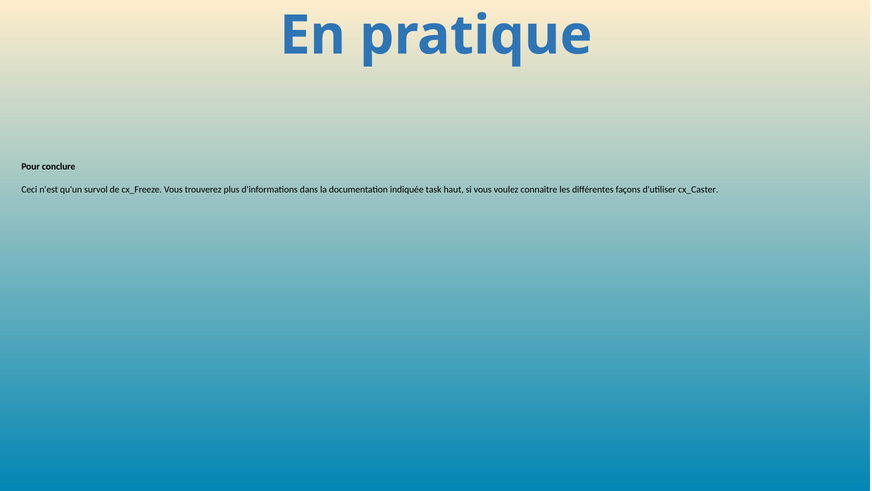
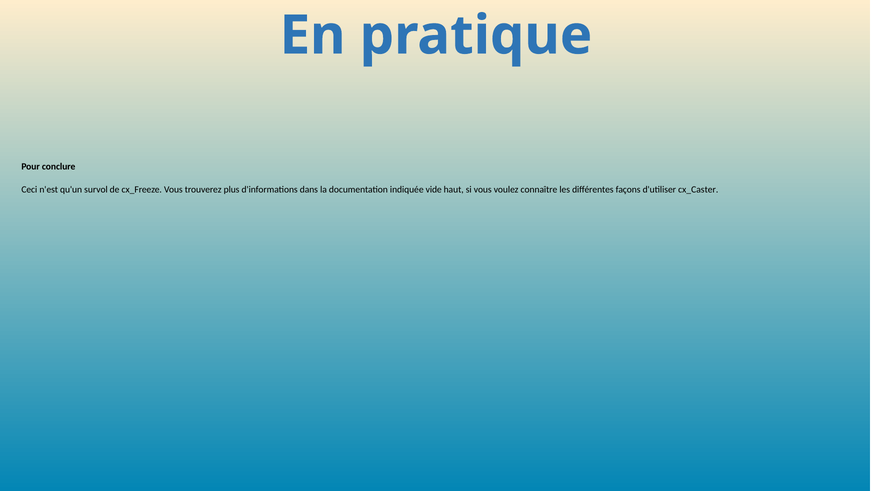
task: task -> vide
